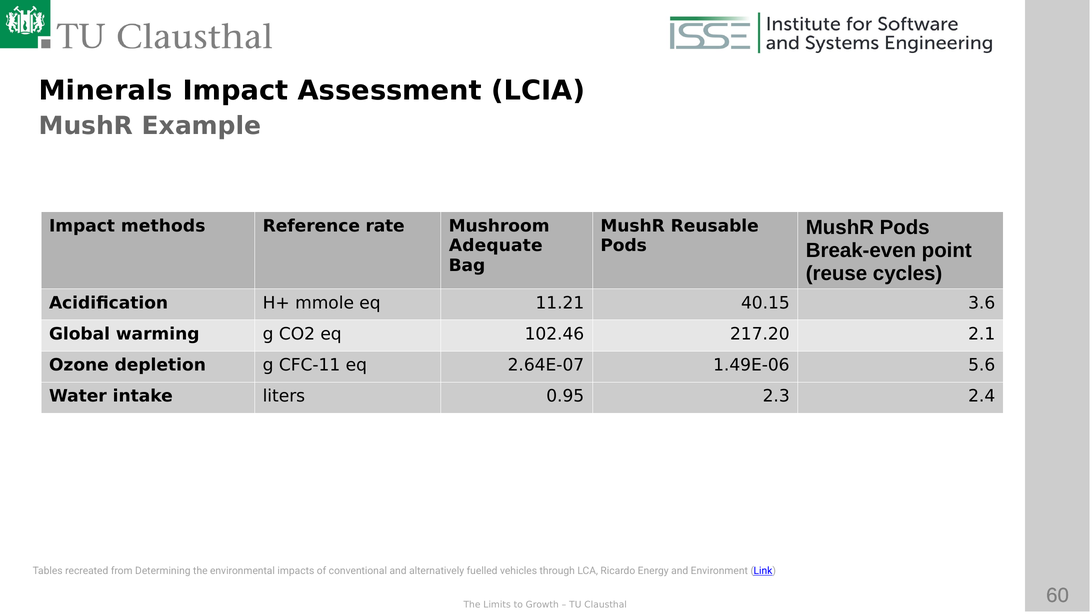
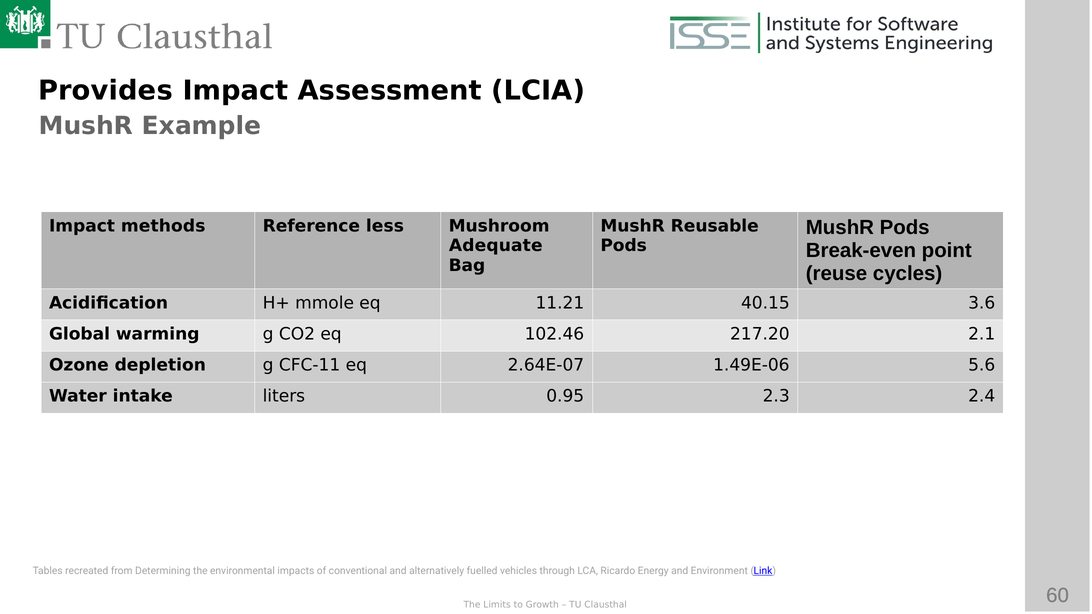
Minerals: Minerals -> Provides
rate: rate -> less
